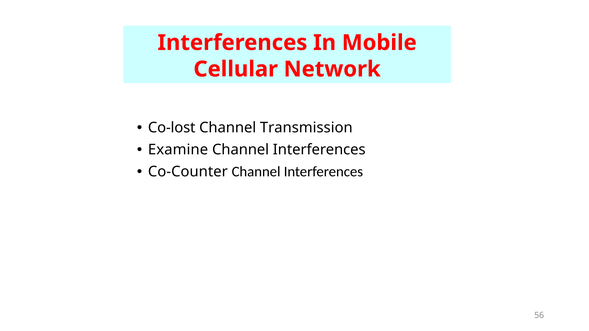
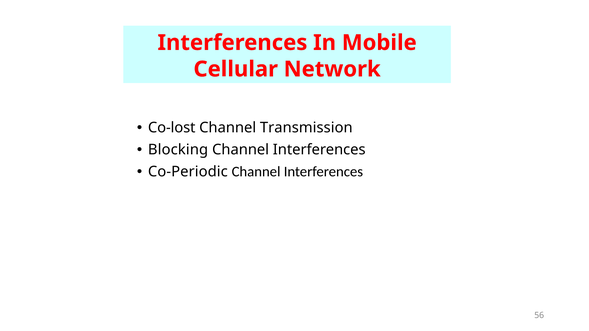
Examine: Examine -> Blocking
Co-Counter: Co-Counter -> Co-Periodic
